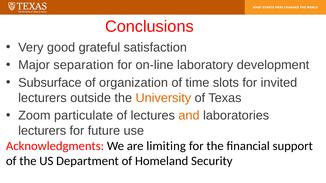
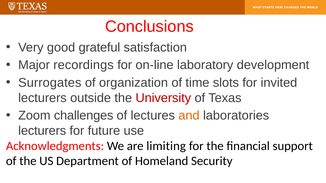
separation: separation -> recordings
Subsurface: Subsurface -> Surrogates
University colour: orange -> red
particulate: particulate -> challenges
